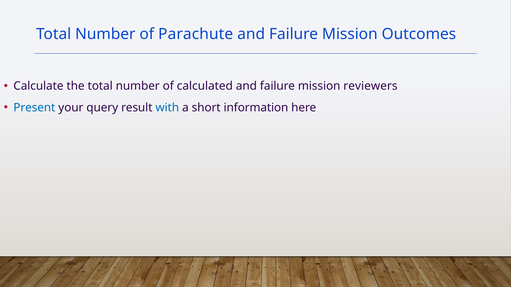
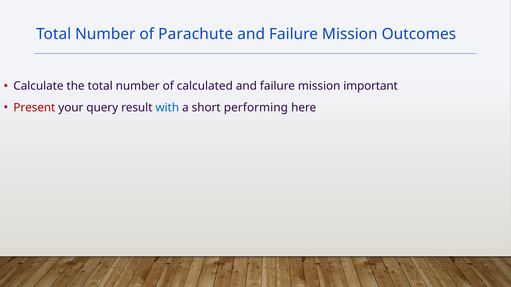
reviewers: reviewers -> important
Present colour: blue -> red
information: information -> performing
